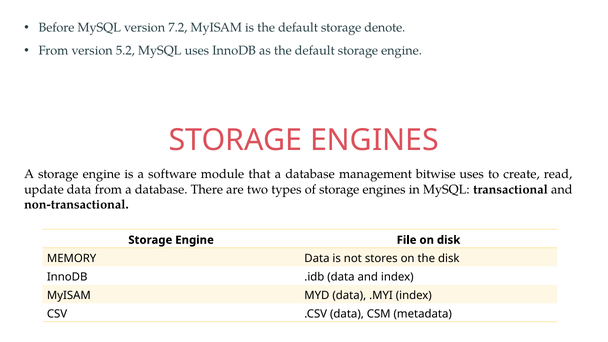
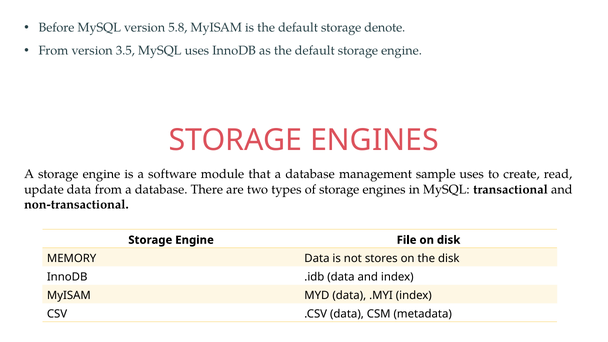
7.2: 7.2 -> 5.8
5.2: 5.2 -> 3.5
bitwise: bitwise -> sample
